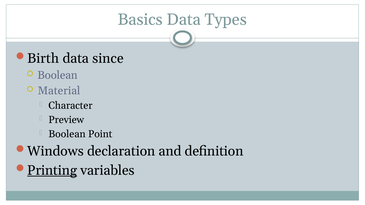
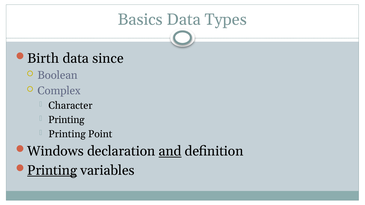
Material: Material -> Complex
Preview at (66, 120): Preview -> Printing
Boolean at (67, 134): Boolean -> Printing
and underline: none -> present
